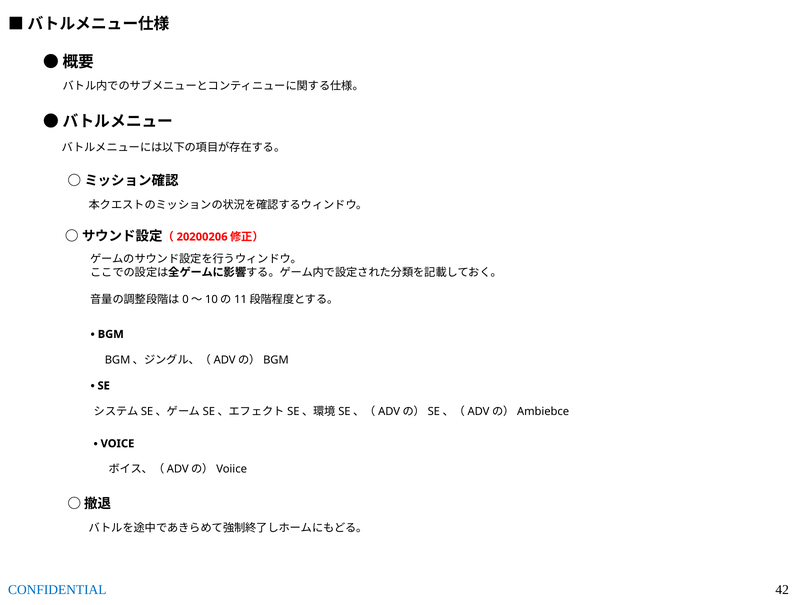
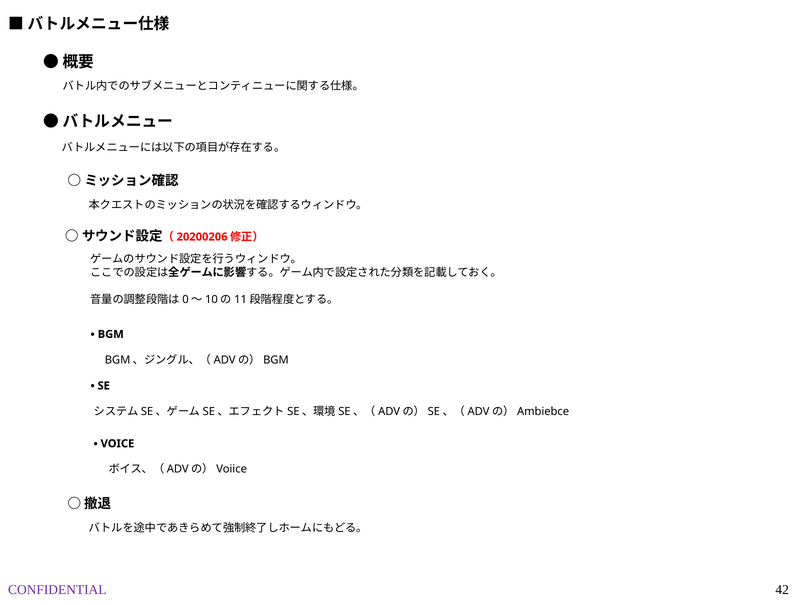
CONFIDENTIAL colour: blue -> purple
